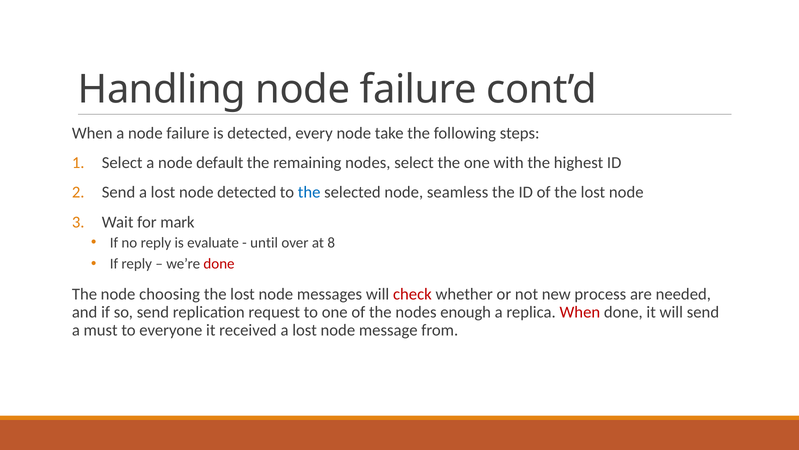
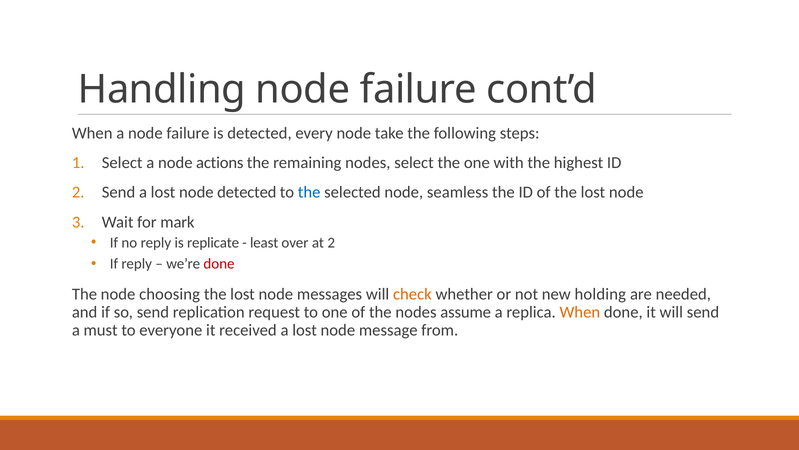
default: default -> actions
evaluate: evaluate -> replicate
until: until -> least
at 8: 8 -> 2
check colour: red -> orange
process: process -> holding
enough: enough -> assume
When at (580, 312) colour: red -> orange
